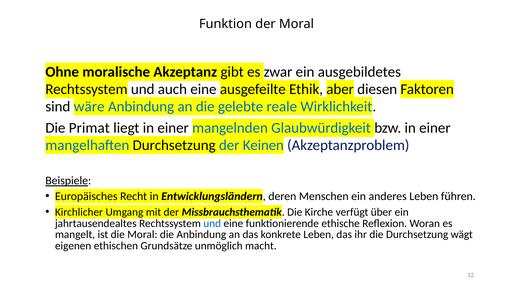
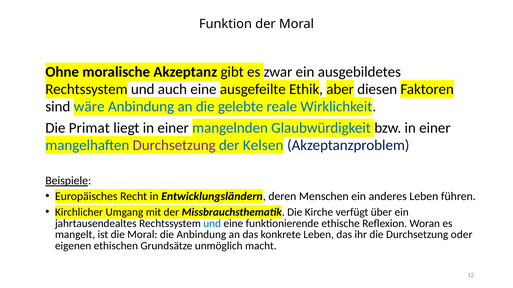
Durchsetzung at (174, 145) colour: black -> purple
Keinen: Keinen -> Kelsen
wägt: wägt -> oder
